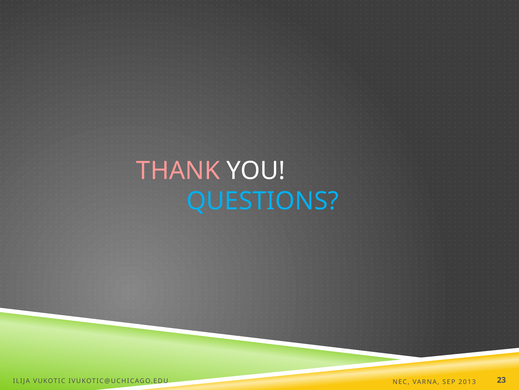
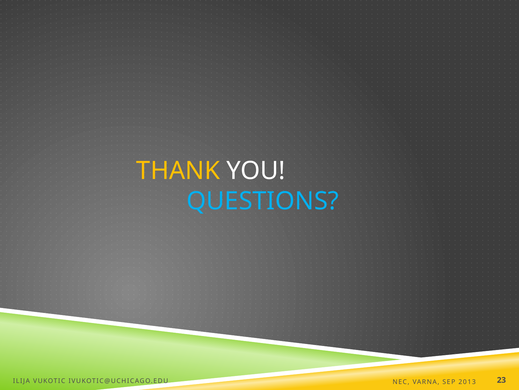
THANK colour: pink -> yellow
